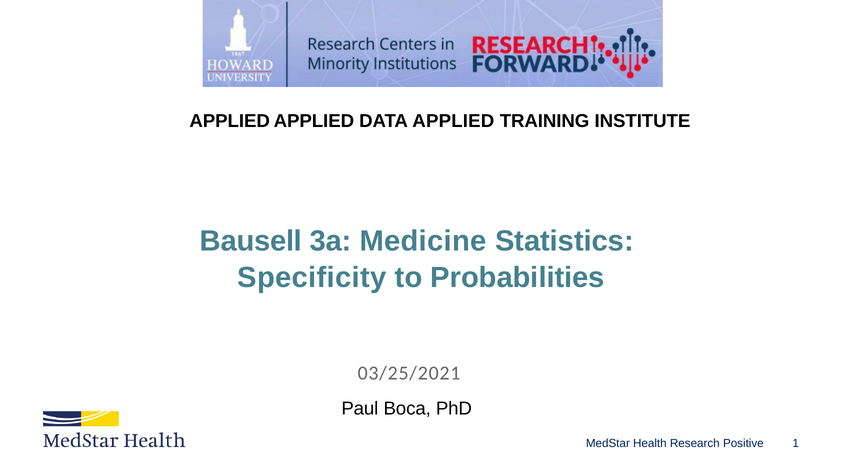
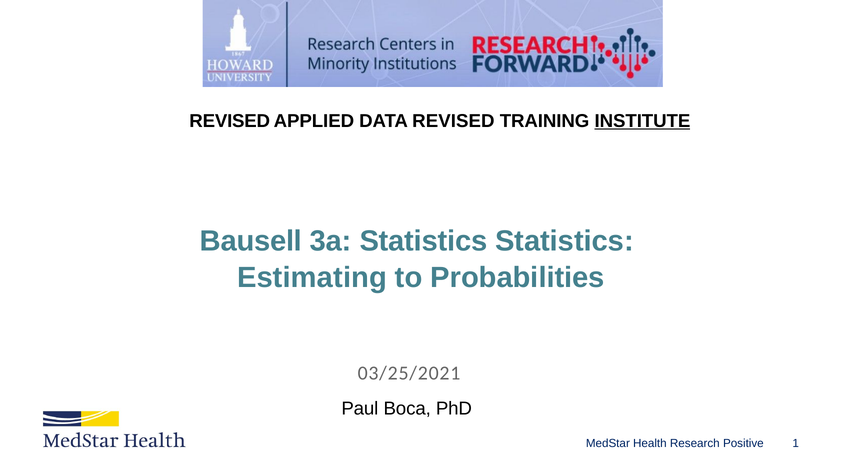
APPLIED at (230, 121): APPLIED -> REVISED
DATA APPLIED: APPLIED -> REVISED
INSTITUTE underline: none -> present
3a Medicine: Medicine -> Statistics
Specificity: Specificity -> Estimating
